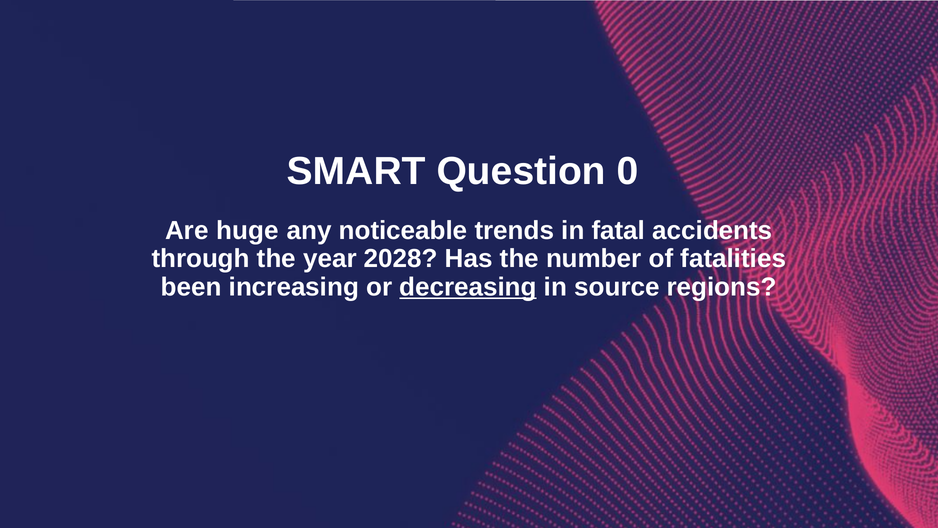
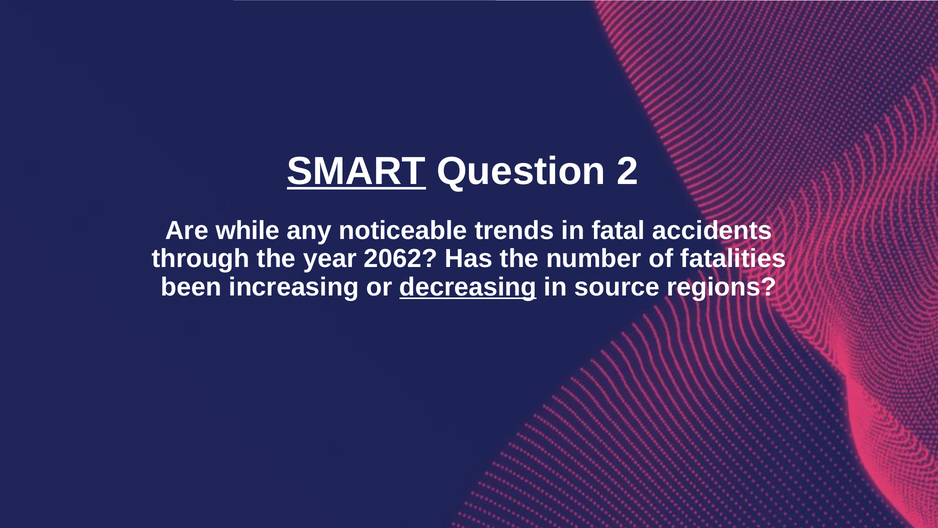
SMART underline: none -> present
0: 0 -> 2
huge: huge -> while
2028: 2028 -> 2062
